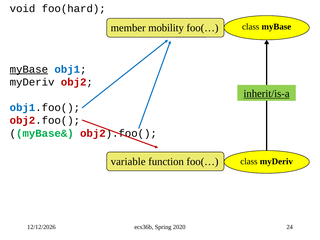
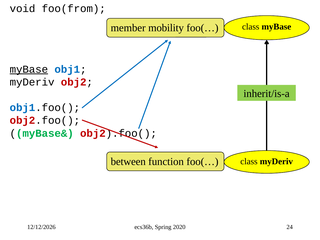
foo(hard: foo(hard -> foo(from
inherit/is-a underline: present -> none
variable: variable -> between
